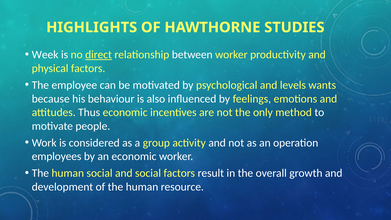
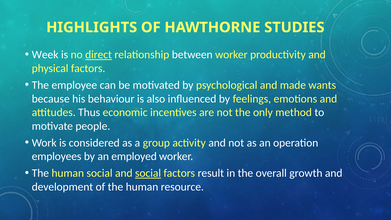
levels: levels -> made
an economic: economic -> employed
social at (148, 173) underline: none -> present
